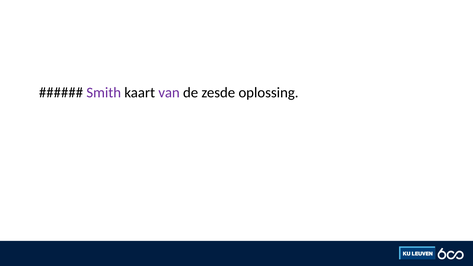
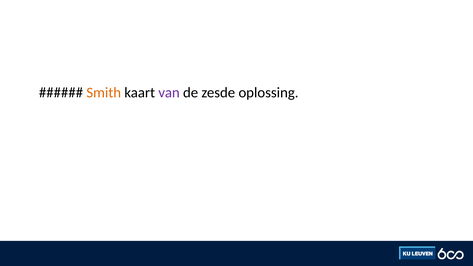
Smith colour: purple -> orange
